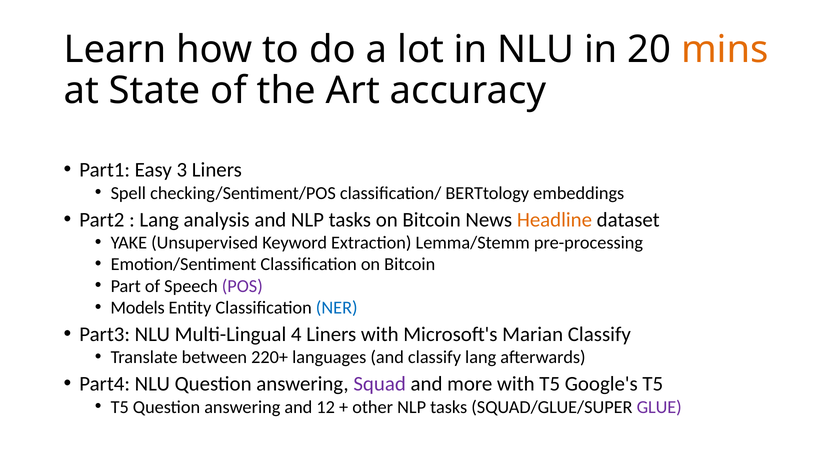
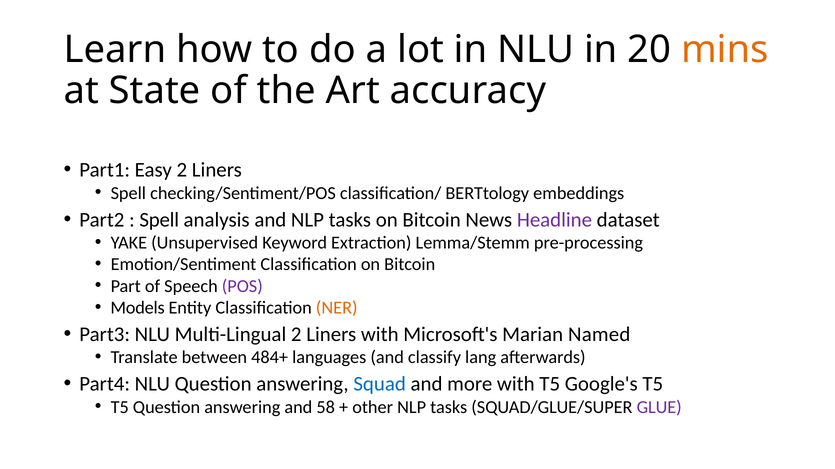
Easy 3: 3 -> 2
Lang at (159, 220): Lang -> Spell
Headline colour: orange -> purple
NER colour: blue -> orange
Multi-Lingual 4: 4 -> 2
Marian Classify: Classify -> Named
220+: 220+ -> 484+
Squad colour: purple -> blue
12: 12 -> 58
